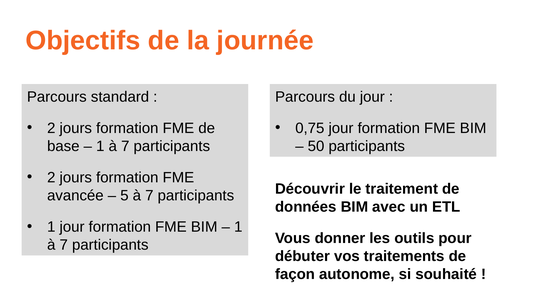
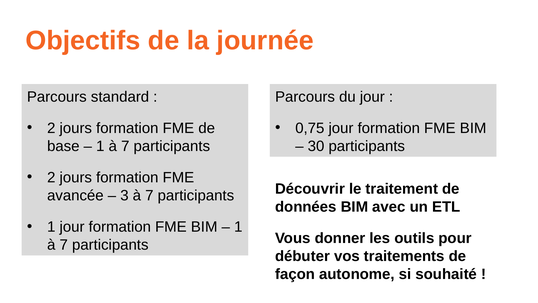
50: 50 -> 30
5: 5 -> 3
